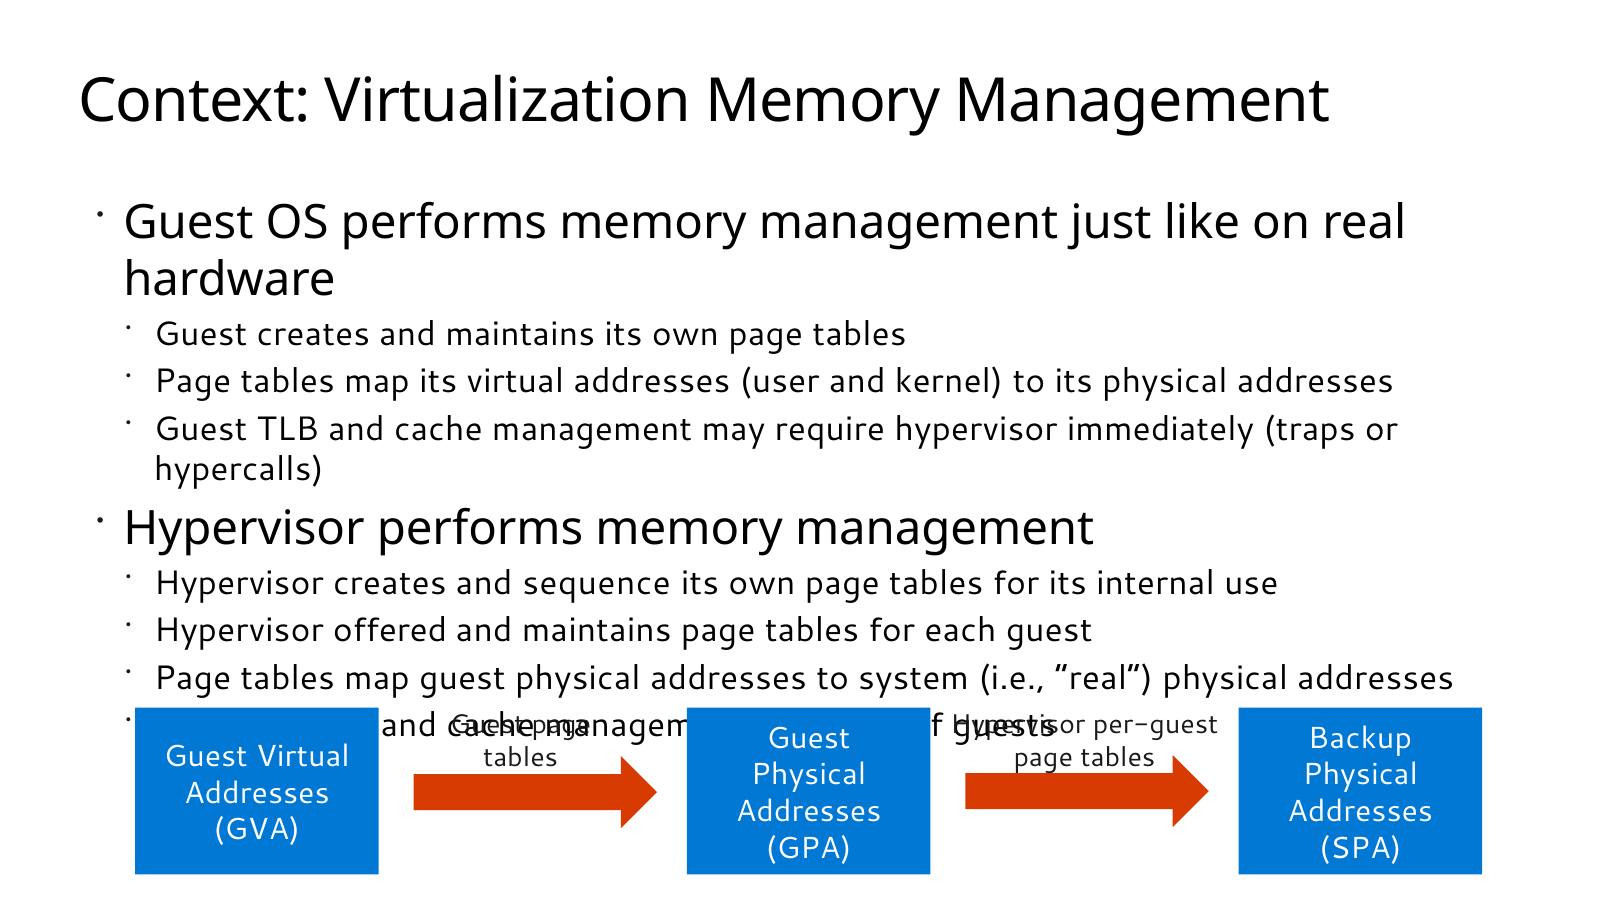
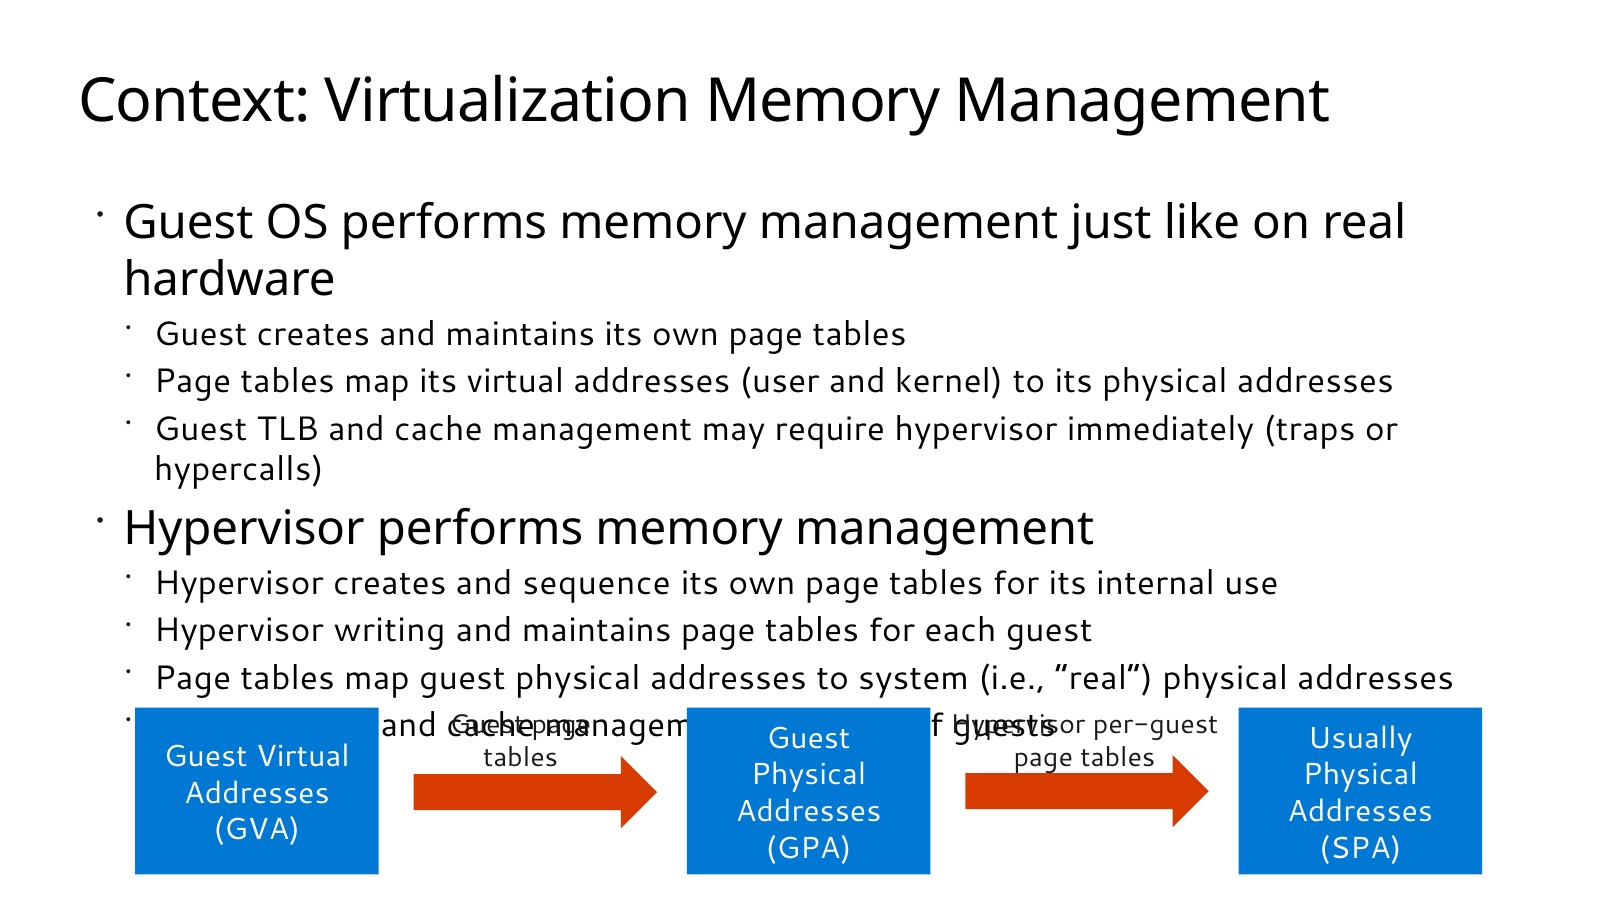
offered: offered -> writing
Backup: Backup -> Usually
